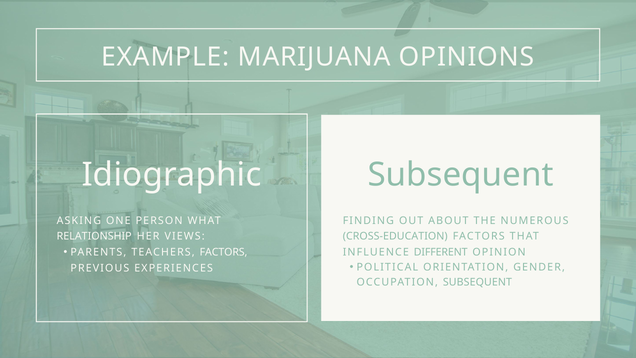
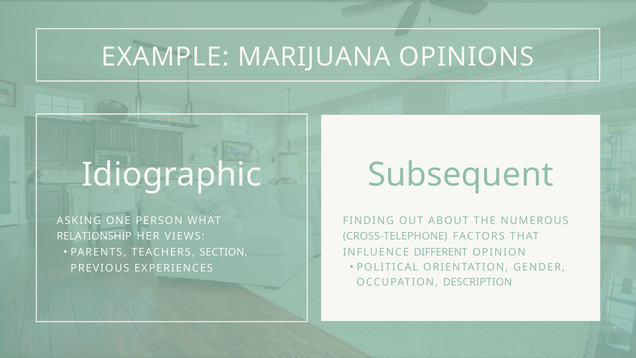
CROSS-EDUCATION: CROSS-EDUCATION -> CROSS-TELEPHONE
TEACHERS FACTORS: FACTORS -> SECTION
OCCUPATION SUBSEQUENT: SUBSEQUENT -> DESCRIPTION
